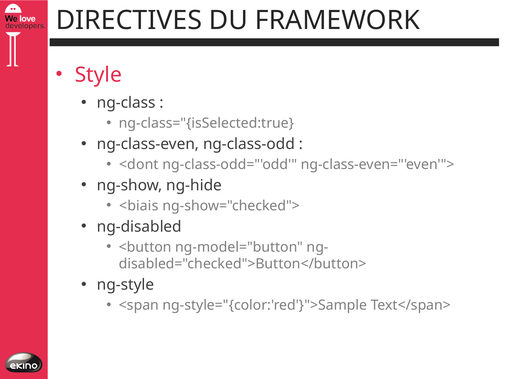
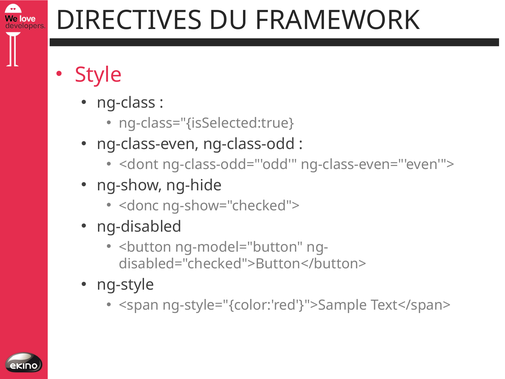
<biais: <biais -> <donc
